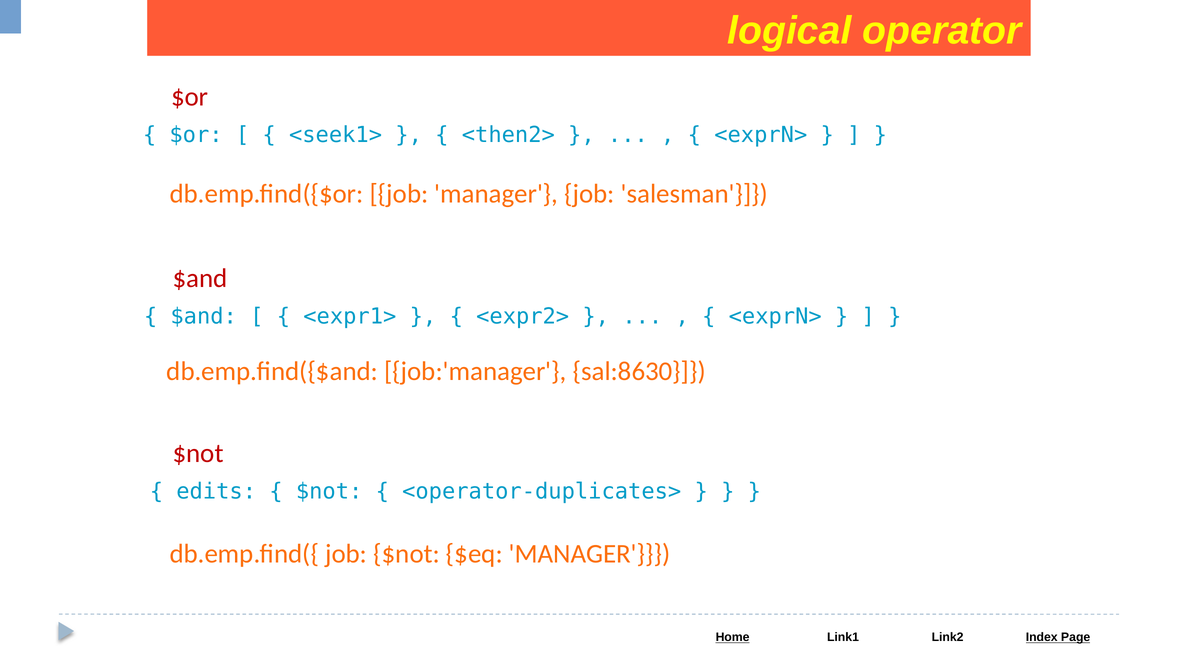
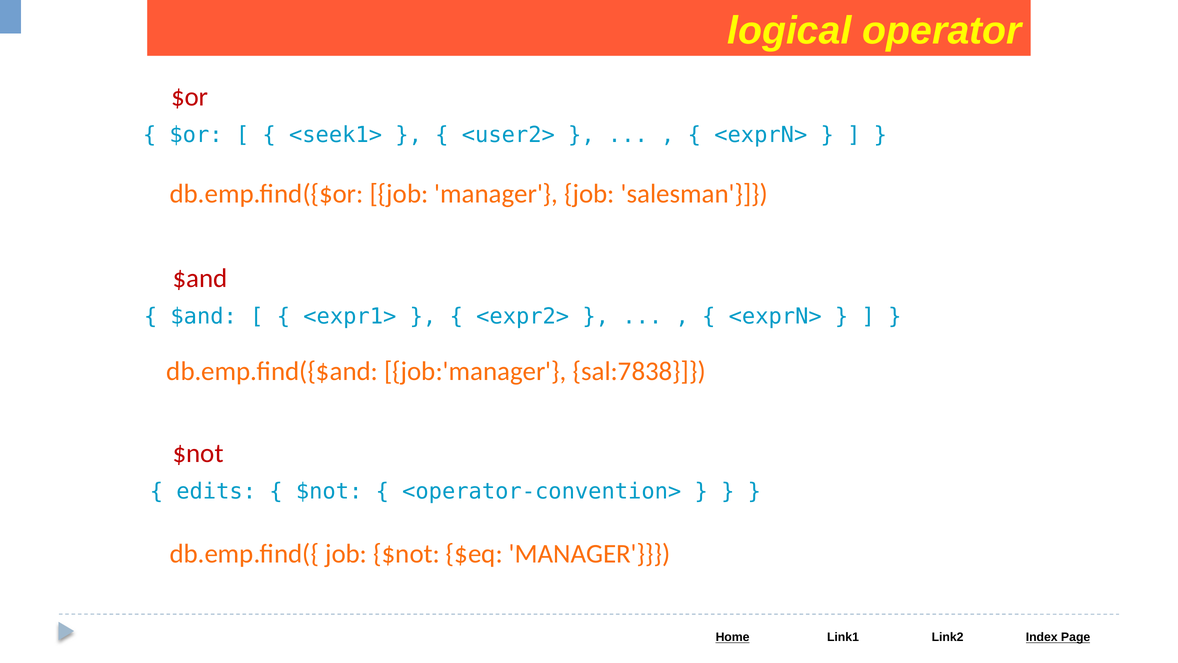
<then2>: <then2> -> <user2>
sal:8630: sal:8630 -> sal:7838
<operator-duplicates>: <operator-duplicates> -> <operator-convention>
